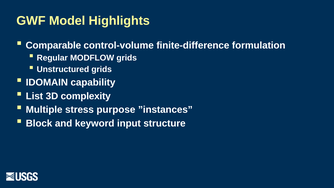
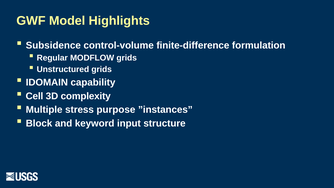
Comparable: Comparable -> Subsidence
List: List -> Cell
